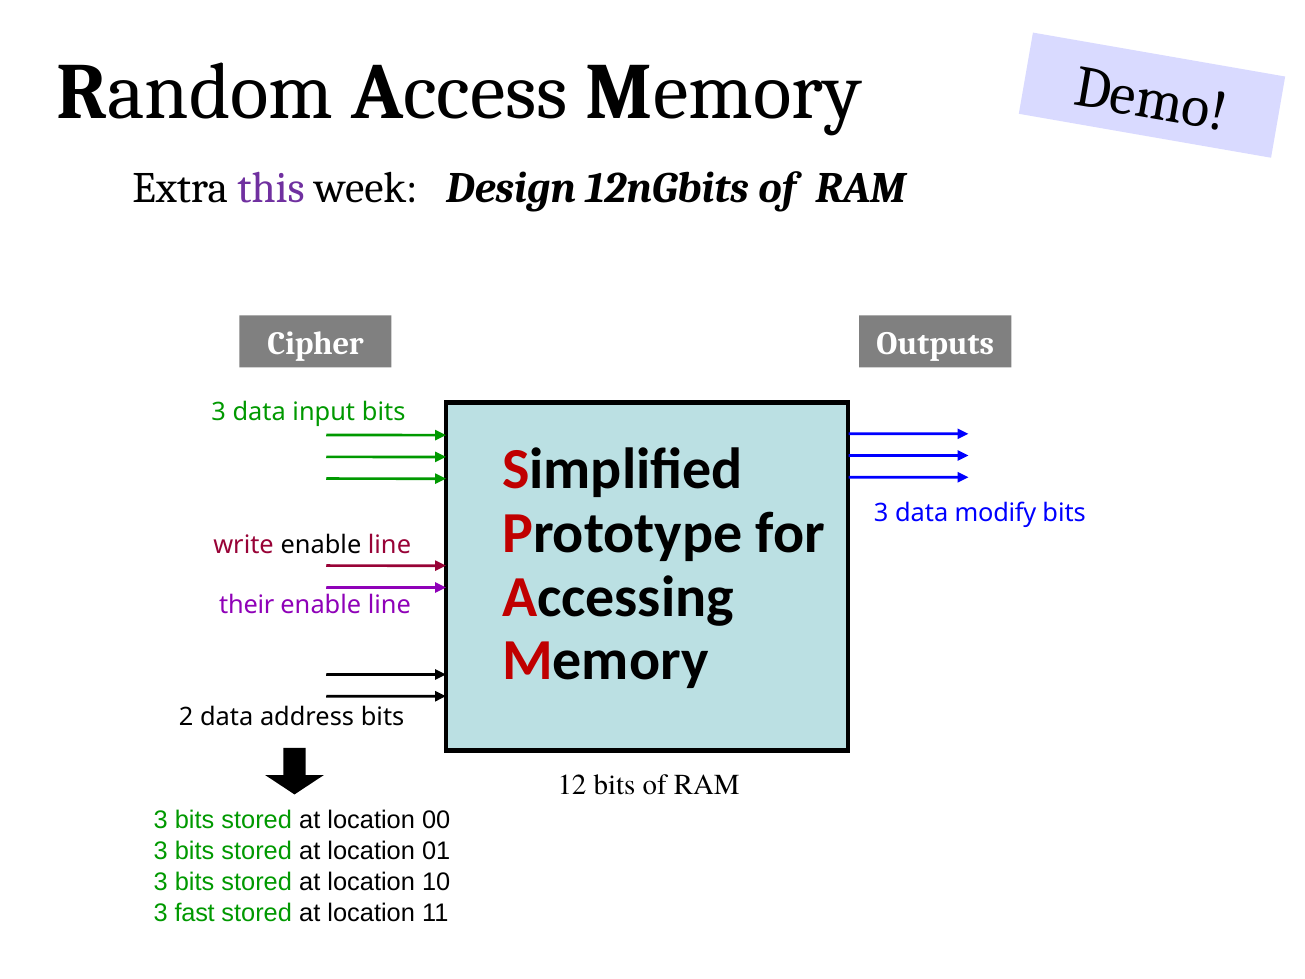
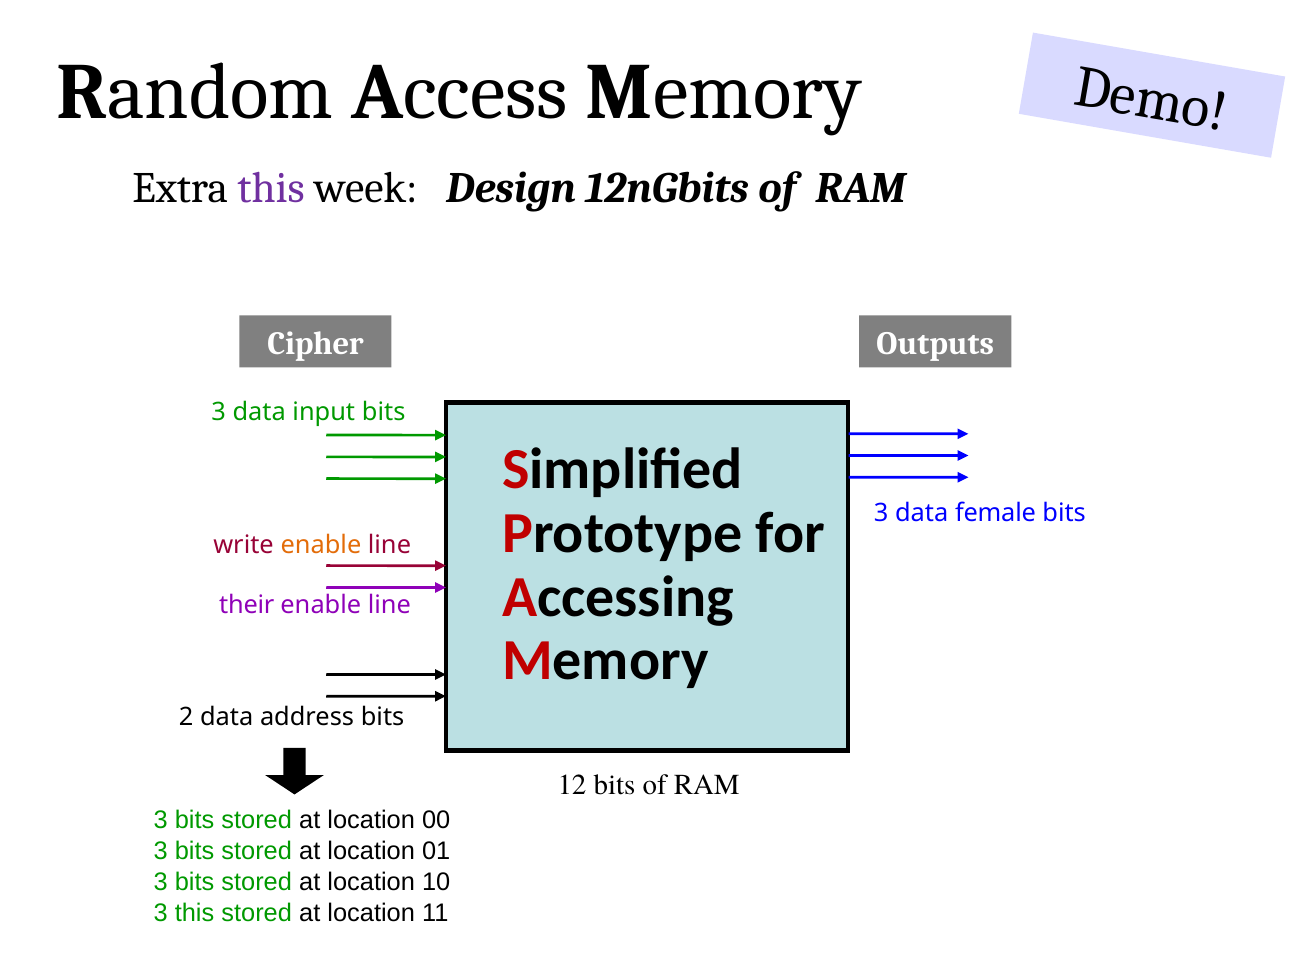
modify: modify -> female
enable at (321, 545) colour: black -> orange
3 fast: fast -> this
